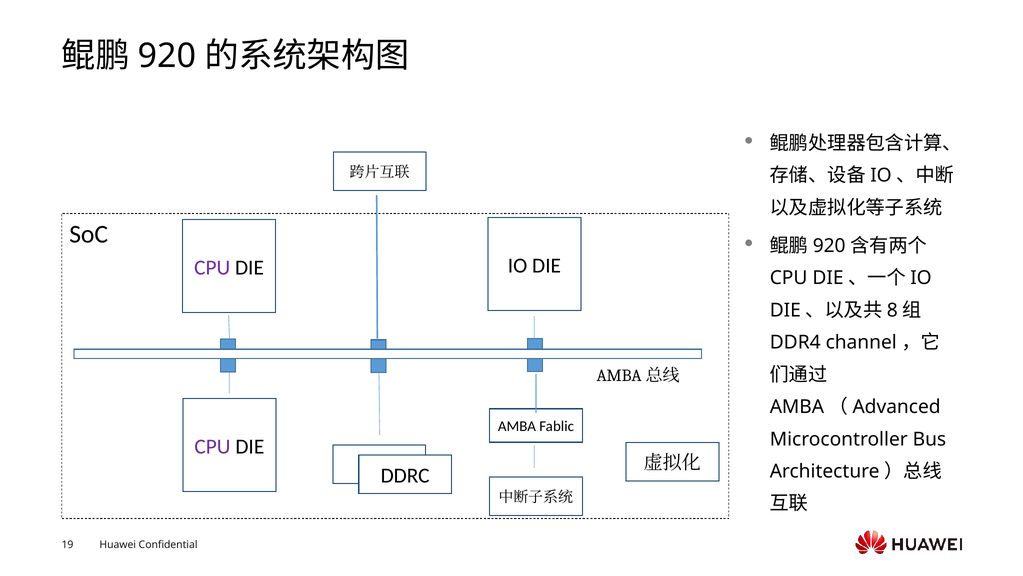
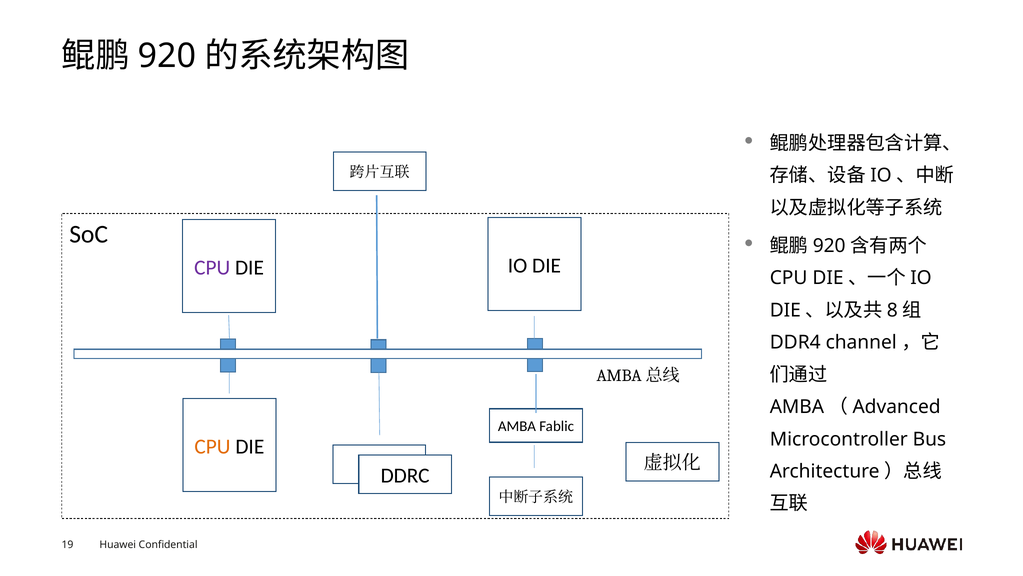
CPU at (213, 446) colour: purple -> orange
